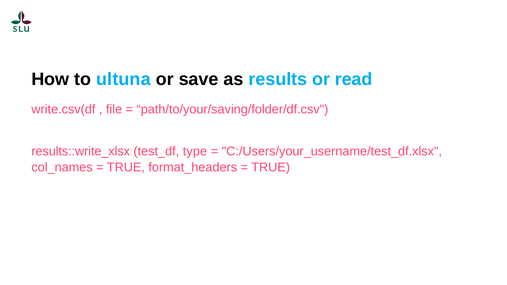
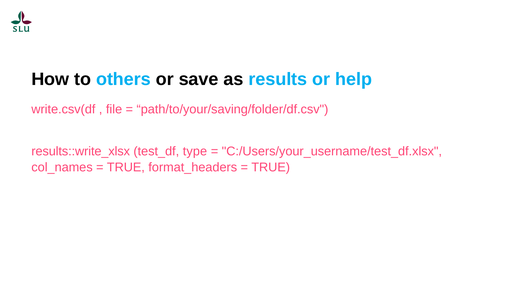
ultuna: ultuna -> others
read: read -> help
